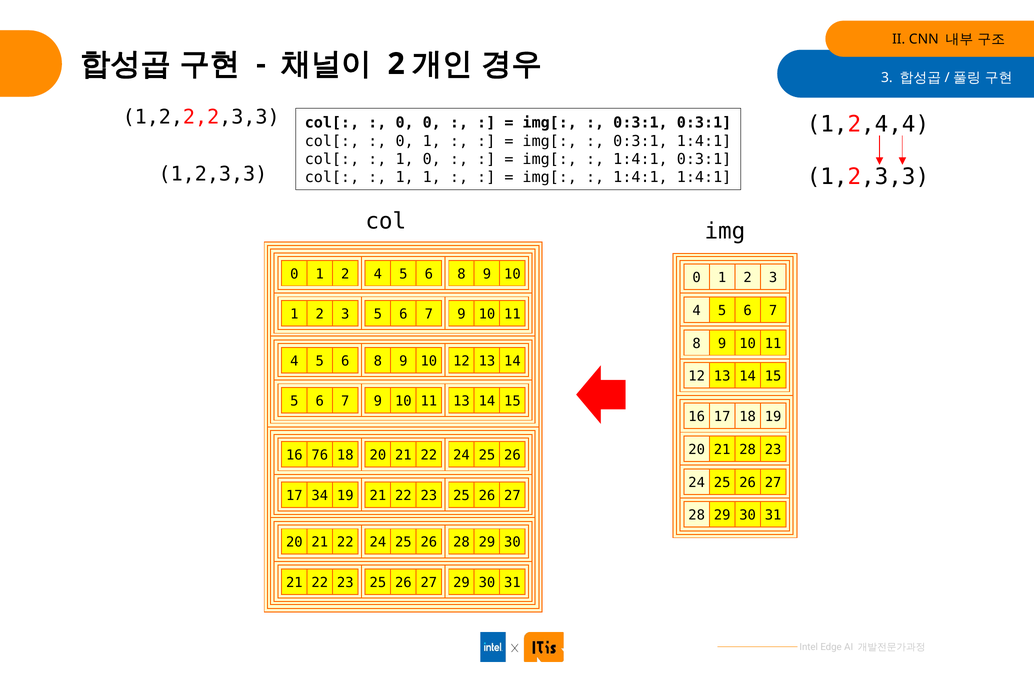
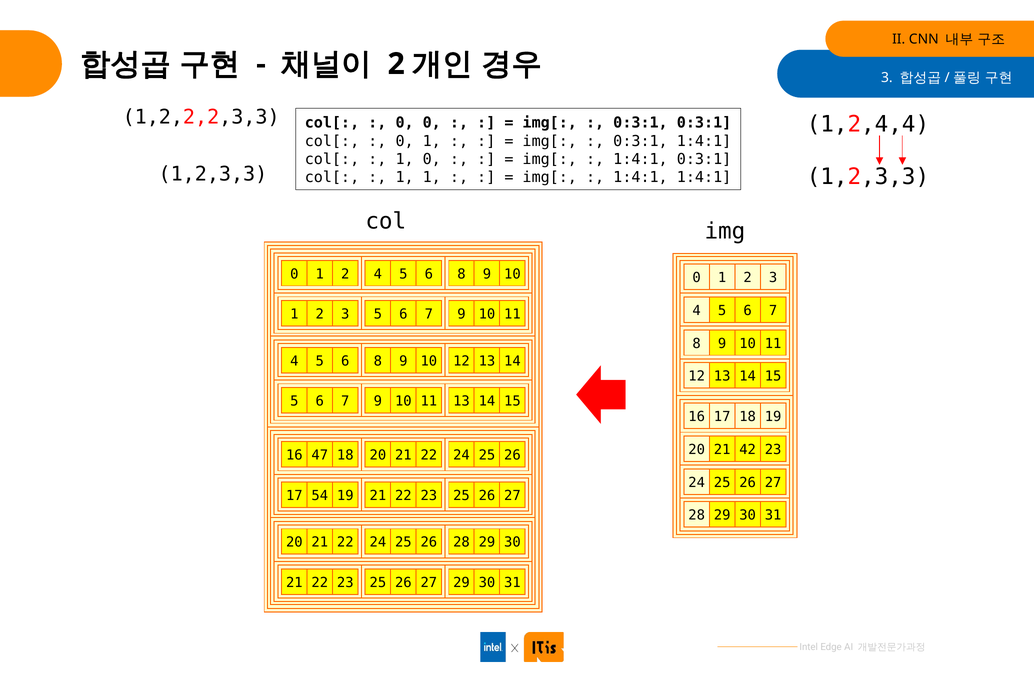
21 28: 28 -> 42
76: 76 -> 47
34: 34 -> 54
